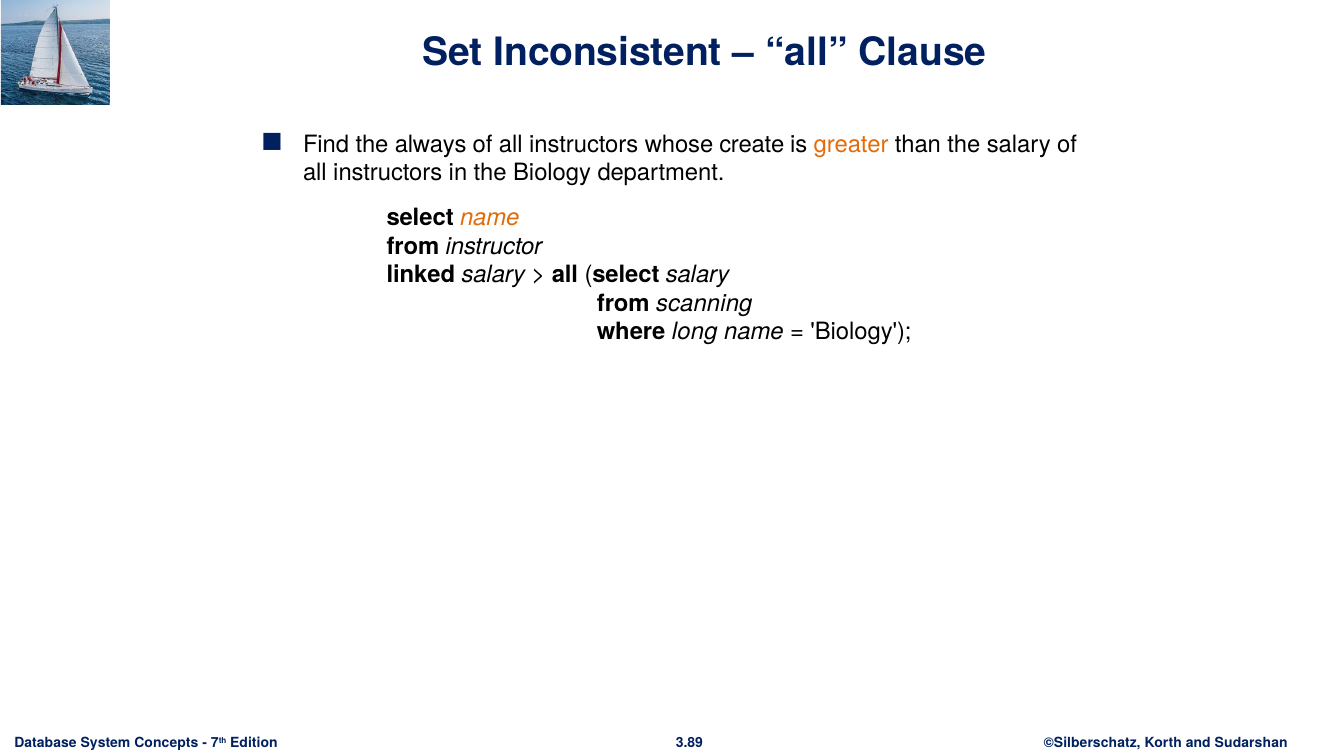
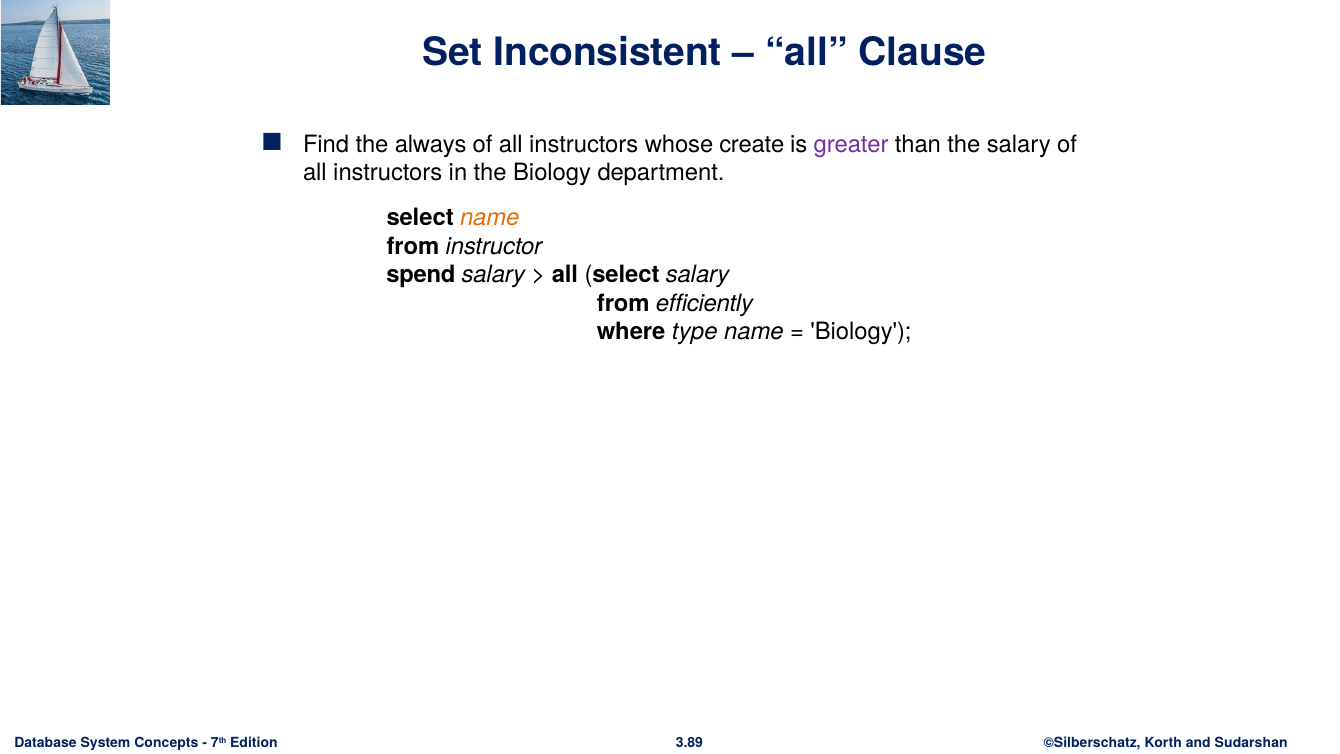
greater colour: orange -> purple
linked: linked -> spend
scanning: scanning -> efficiently
long: long -> type
